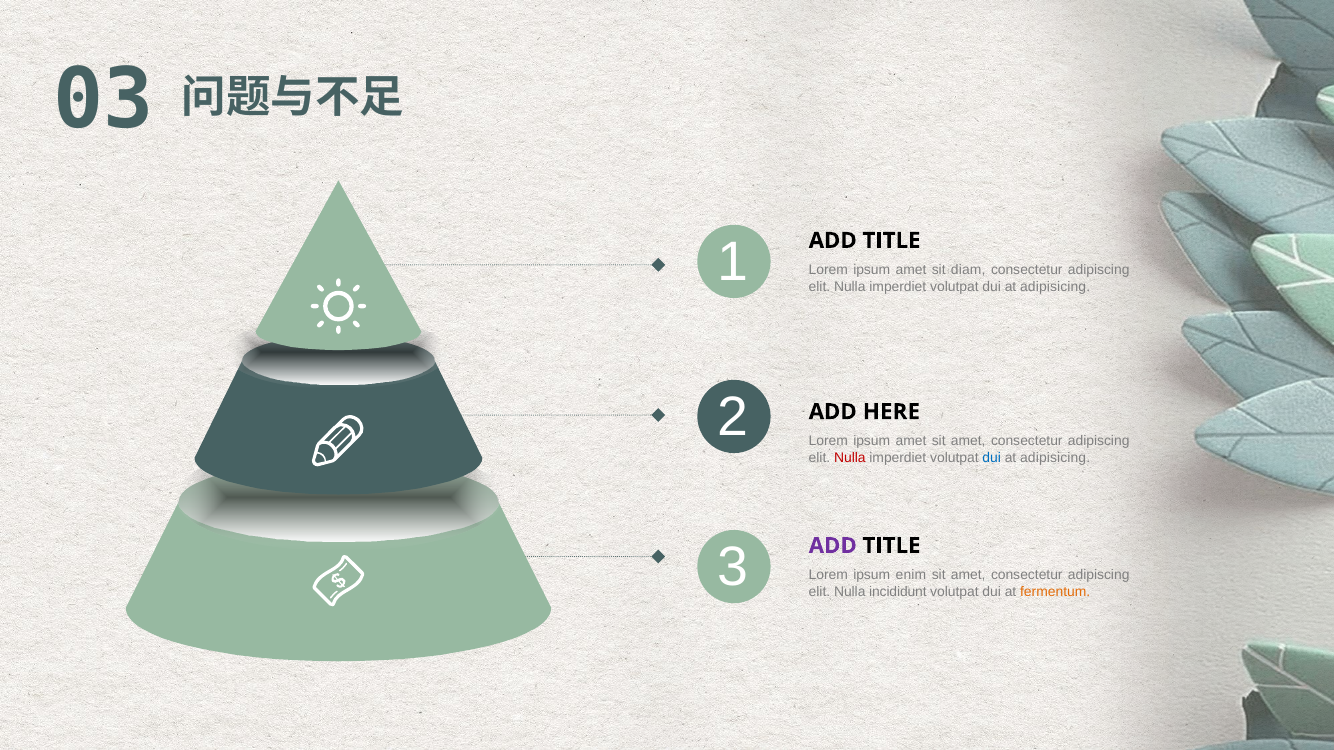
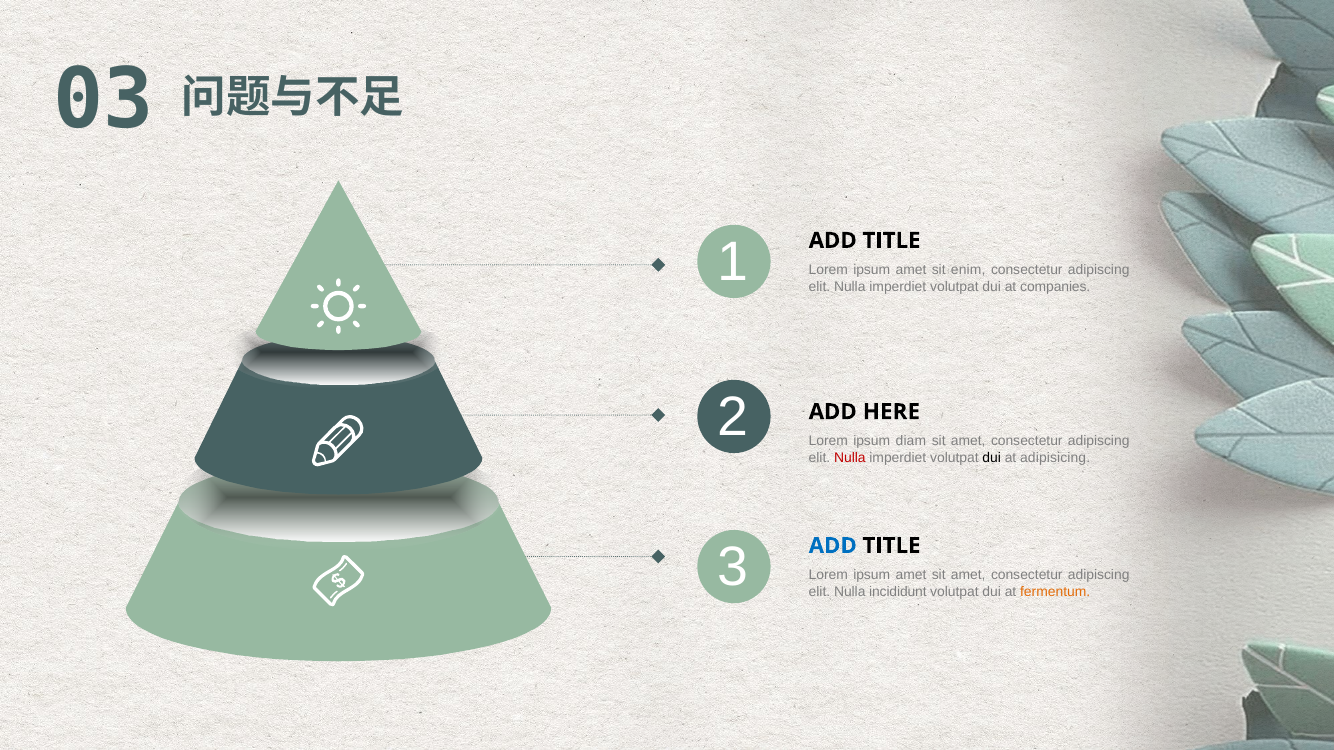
diam: diam -> enim
adipisicing at (1055, 287): adipisicing -> companies
amet at (911, 441): amet -> diam
dui at (992, 458) colour: blue -> black
ADD at (833, 546) colour: purple -> blue
enim at (911, 575): enim -> amet
